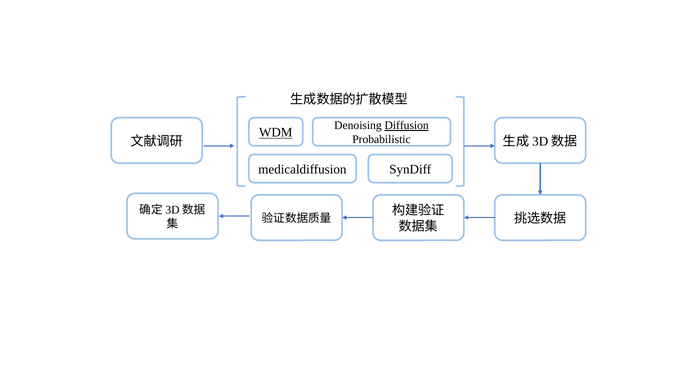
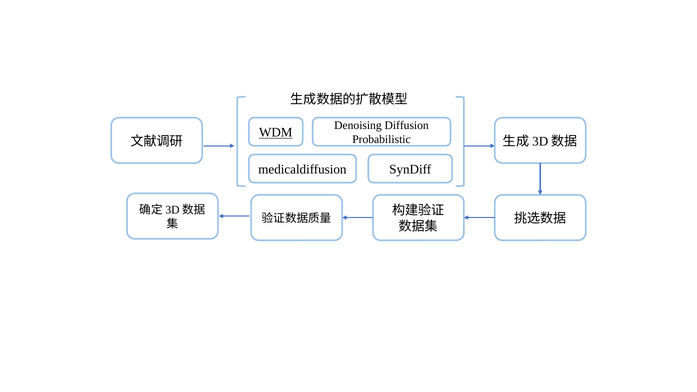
Diffusion underline: present -> none
